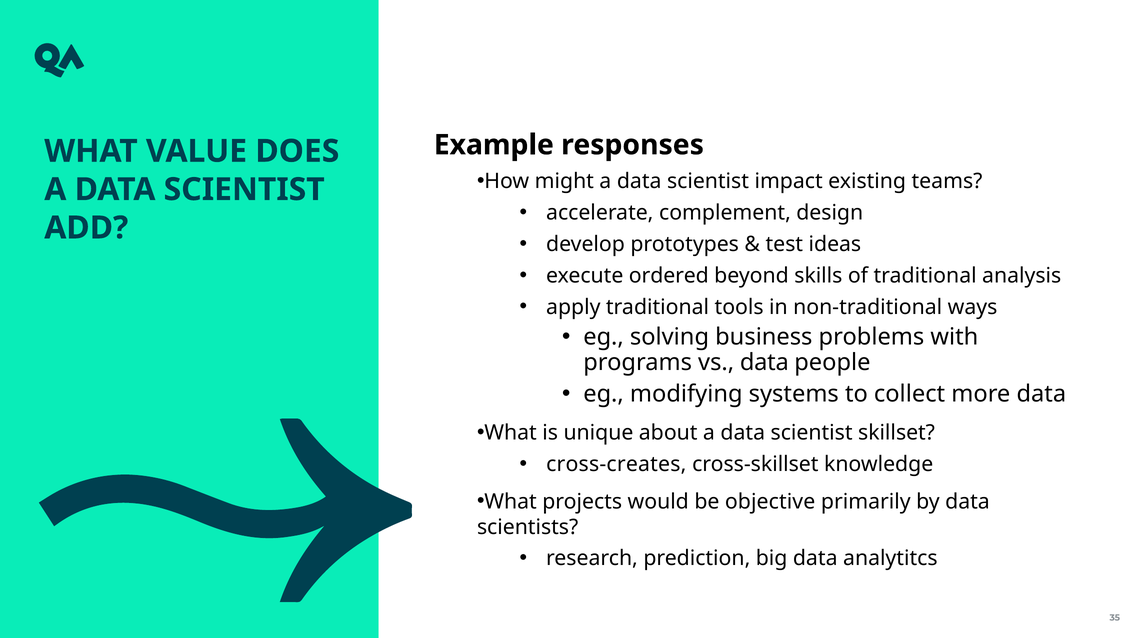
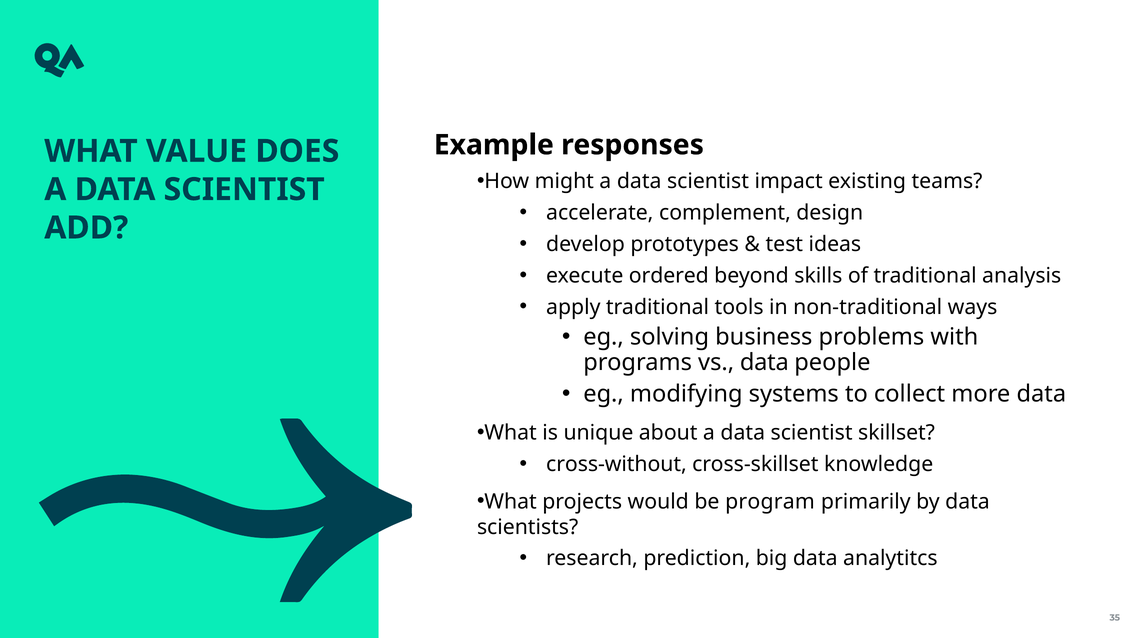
cross-creates: cross-creates -> cross-without
objective: objective -> program
